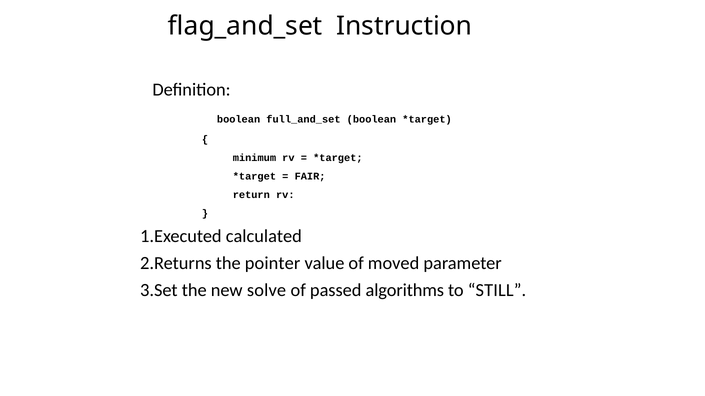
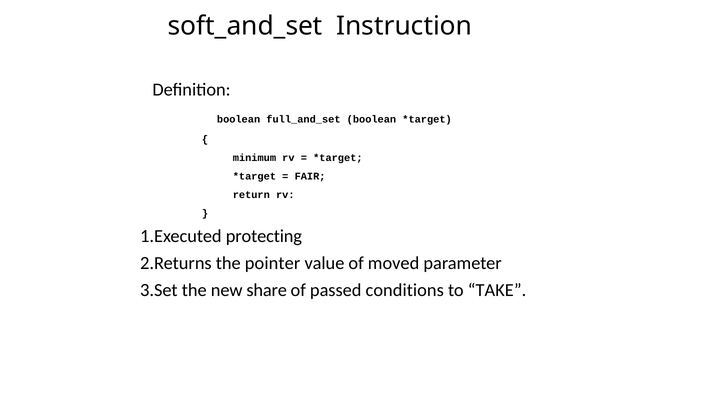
flag_and_set: flag_and_set -> soft_and_set
calculated: calculated -> protecting
solve: solve -> share
algorithms: algorithms -> conditions
STILL: STILL -> TAKE
